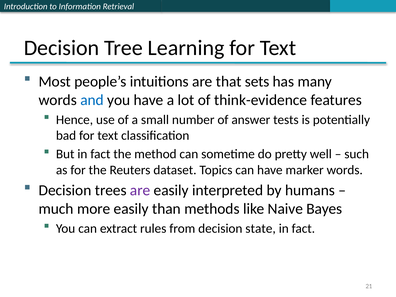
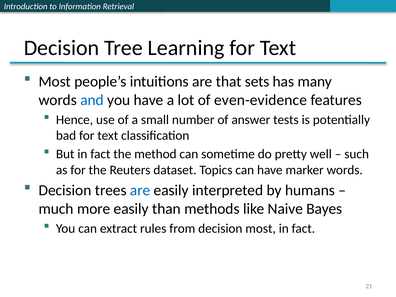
think-evidence: think-evidence -> even-evidence
are at (140, 190) colour: purple -> blue
decision state: state -> most
